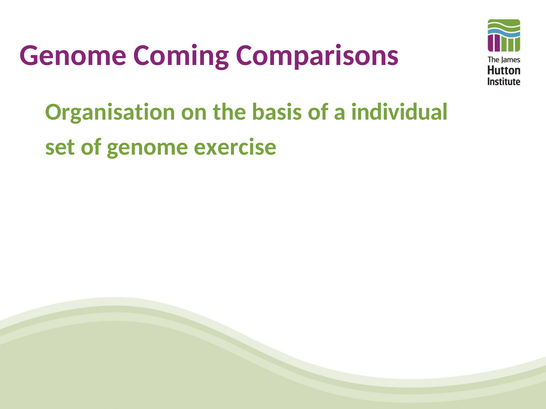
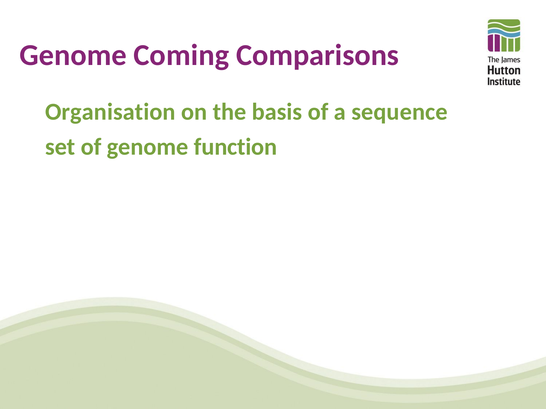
individual: individual -> sequence
exercise: exercise -> function
